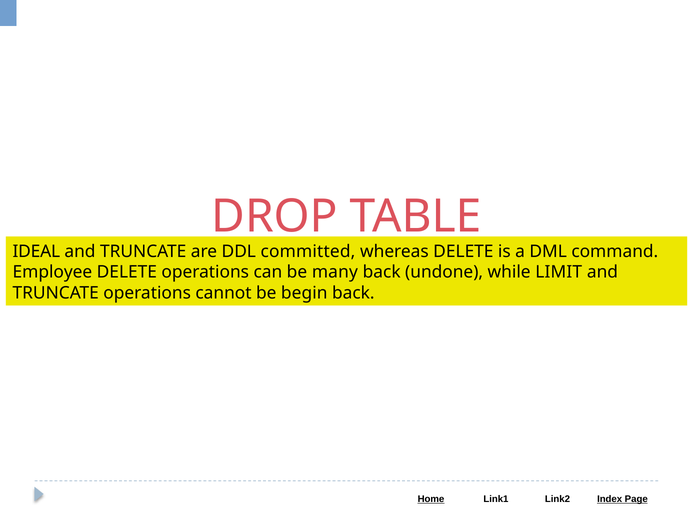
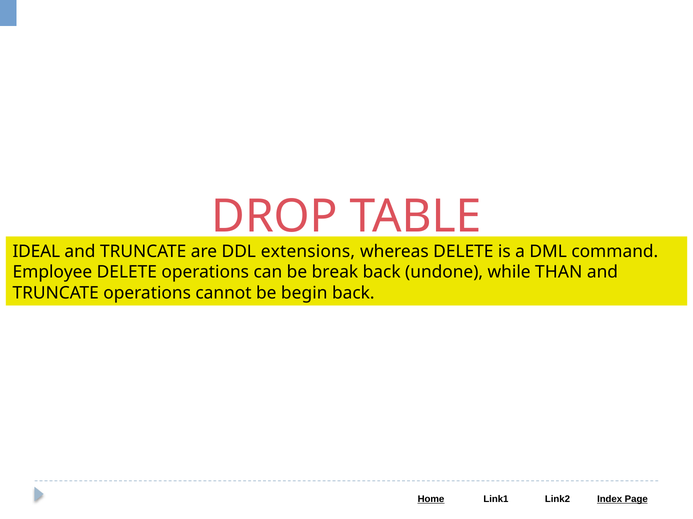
committed: committed -> extensions
many: many -> break
LIMIT: LIMIT -> THAN
